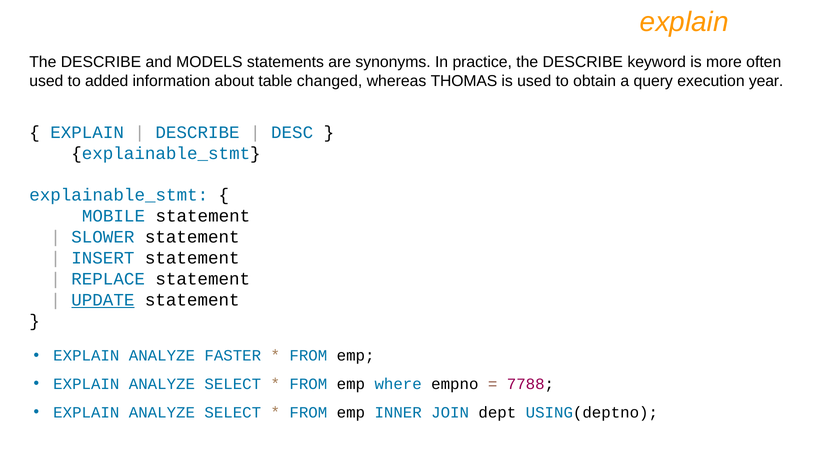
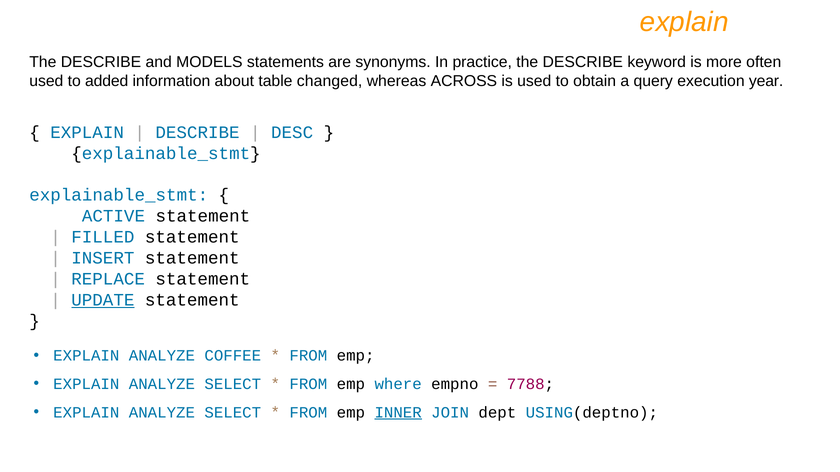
THOMAS: THOMAS -> ACROSS
MOBILE: MOBILE -> ACTIVE
SLOWER: SLOWER -> FILLED
FASTER: FASTER -> COFFEE
INNER underline: none -> present
